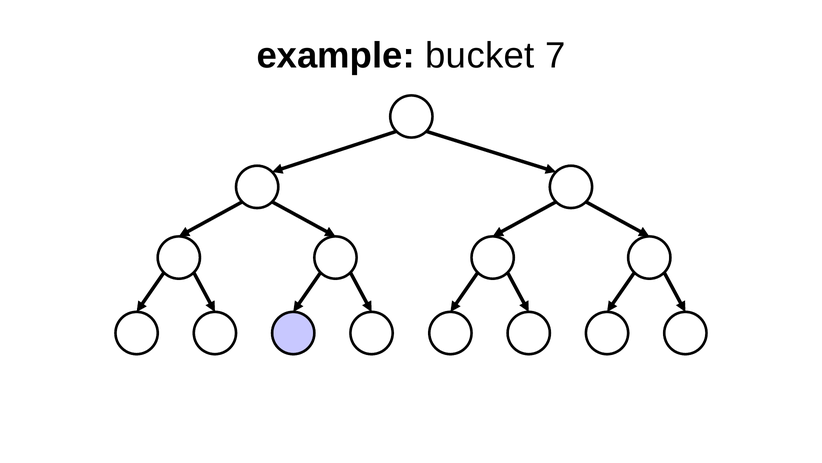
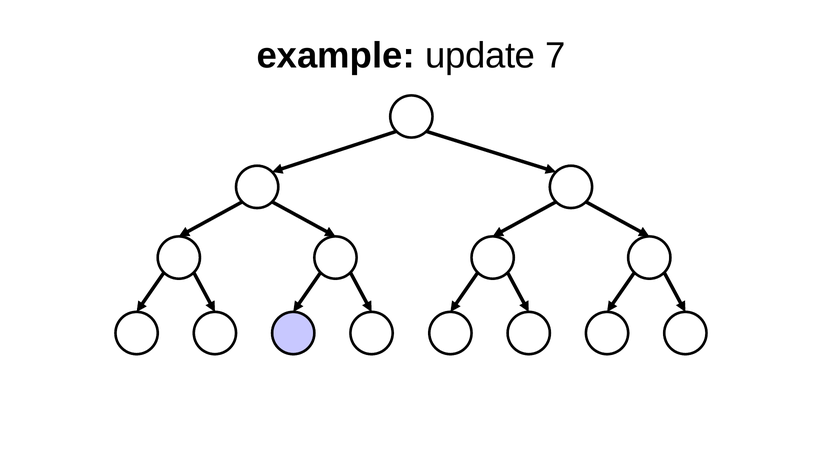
bucket: bucket -> update
